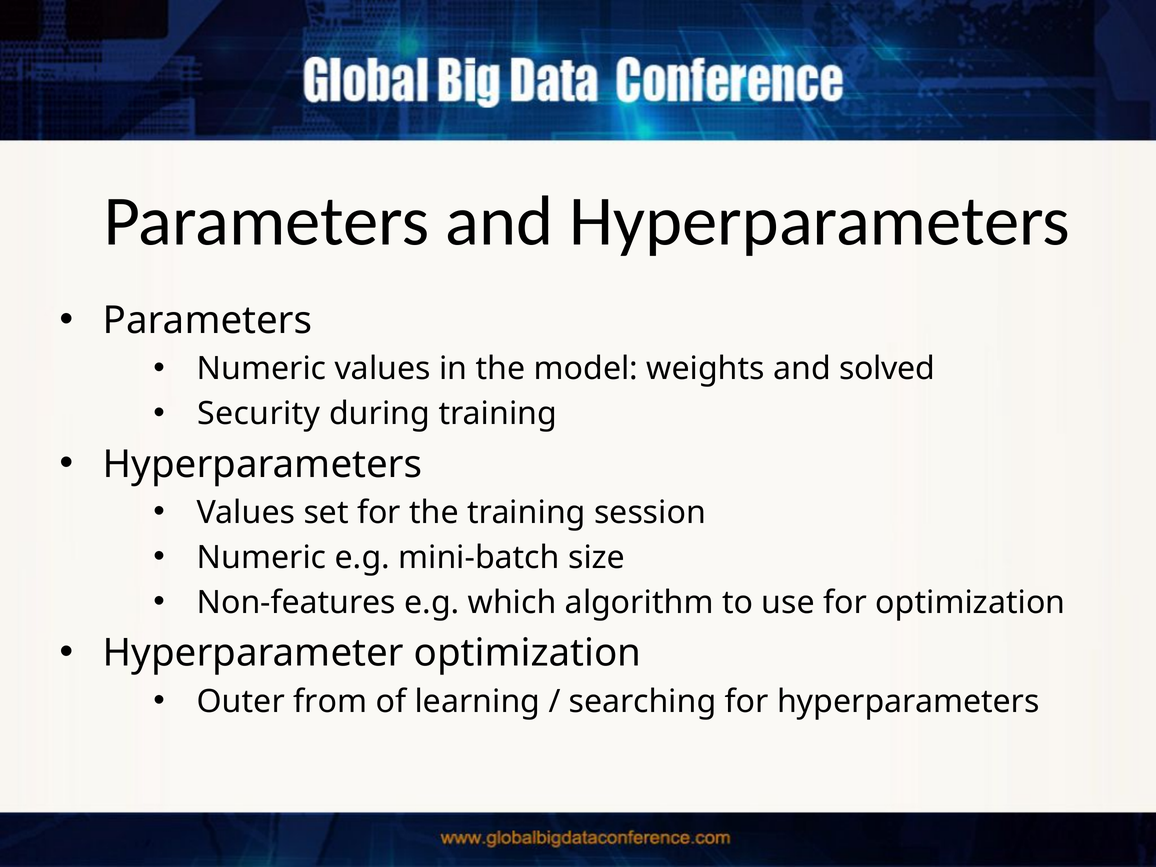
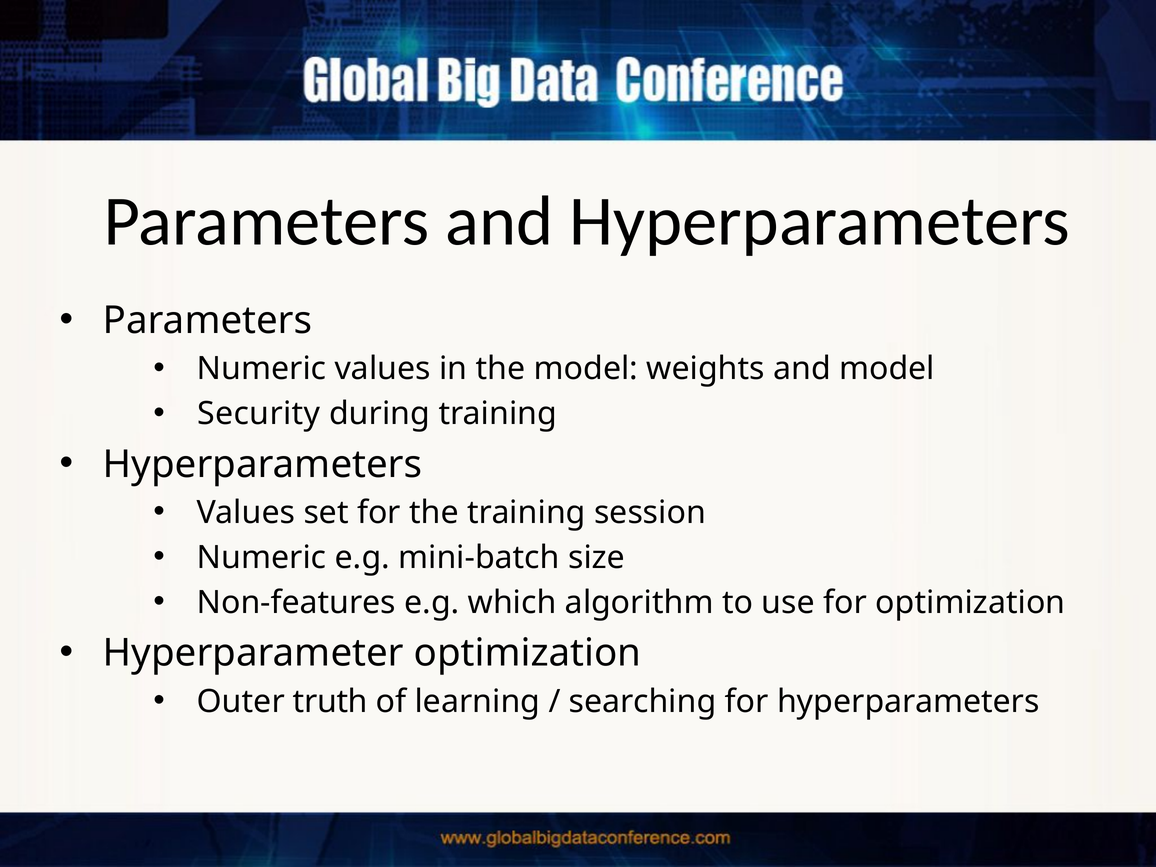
and solved: solved -> model
from: from -> truth
